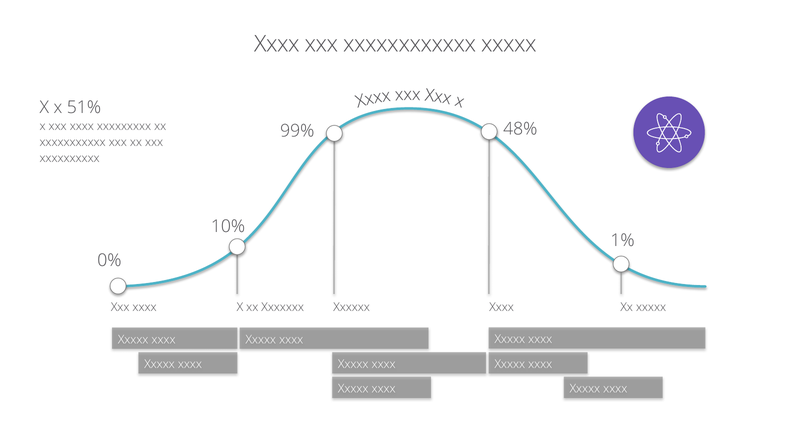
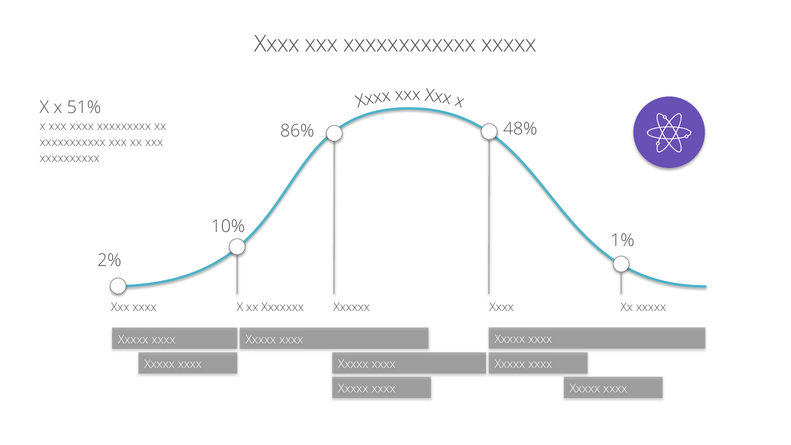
99%: 99% -> 86%
0%: 0% -> 2%
